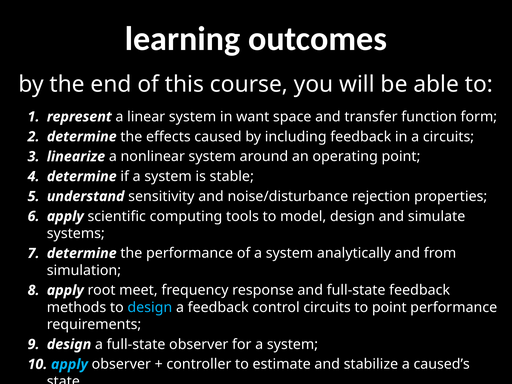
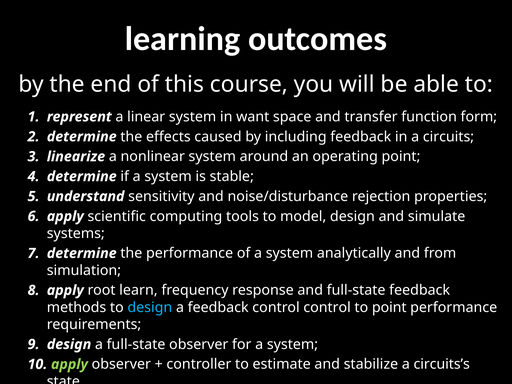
meet: meet -> learn
control circuits: circuits -> control
apply at (69, 364) colour: light blue -> light green
caused’s: caused’s -> circuits’s
